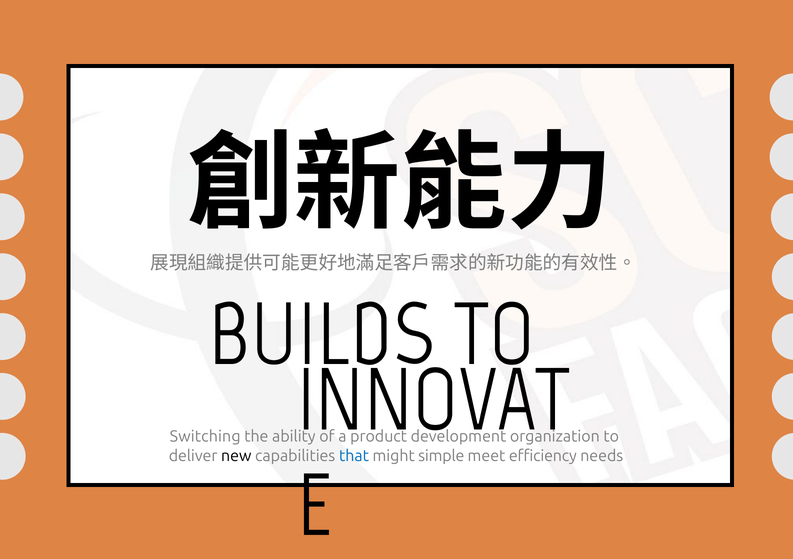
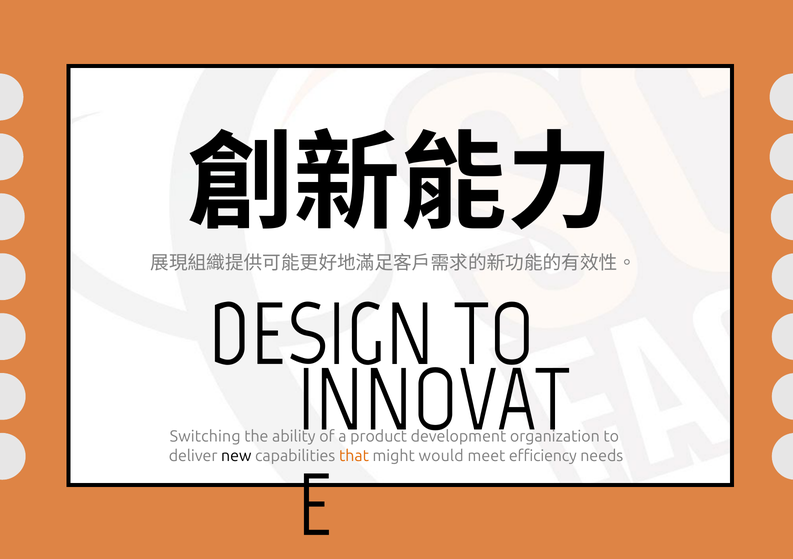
BUILDS: BUILDS -> DESIGN
that colour: blue -> orange
simple: simple -> would
